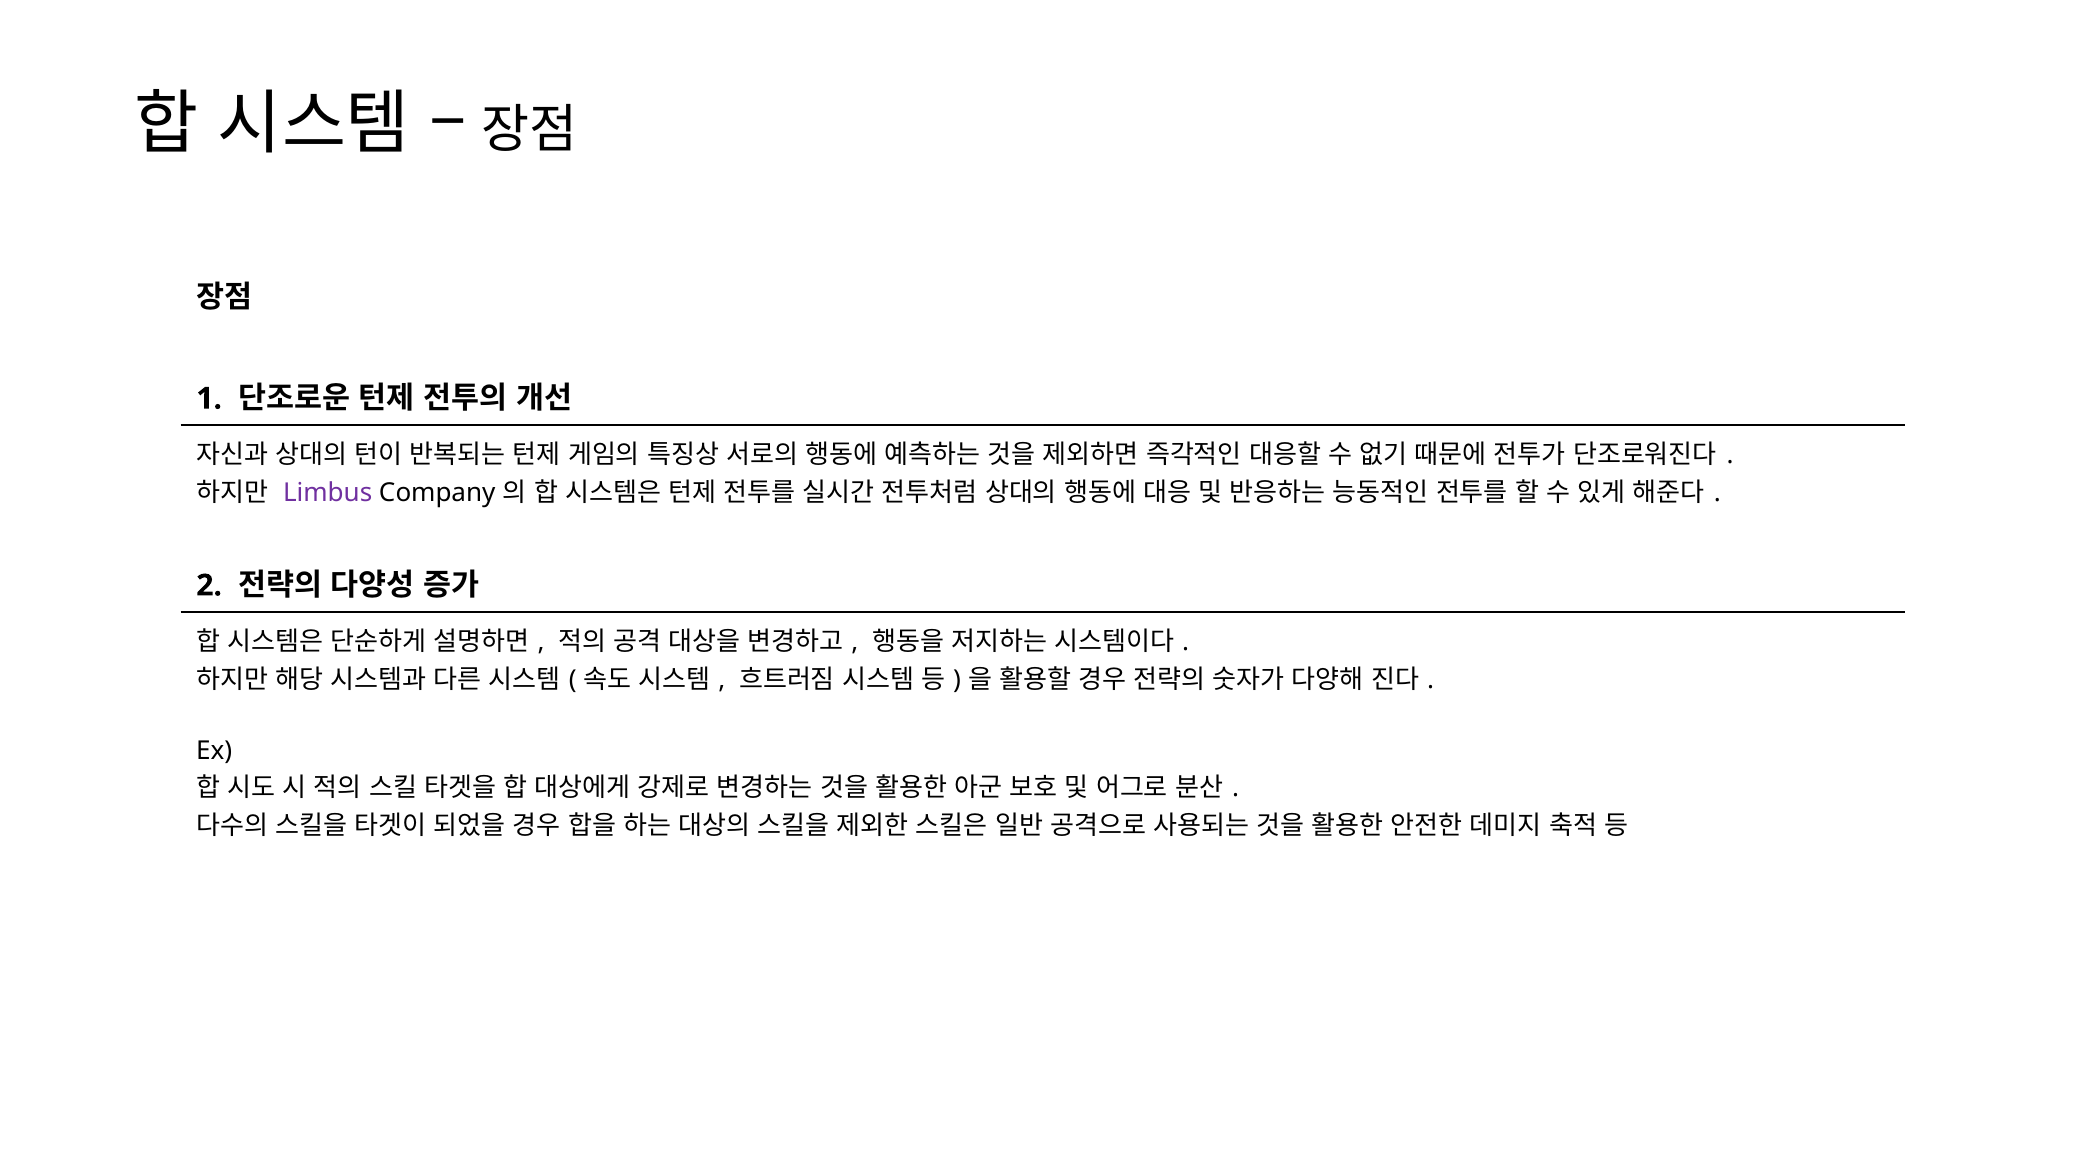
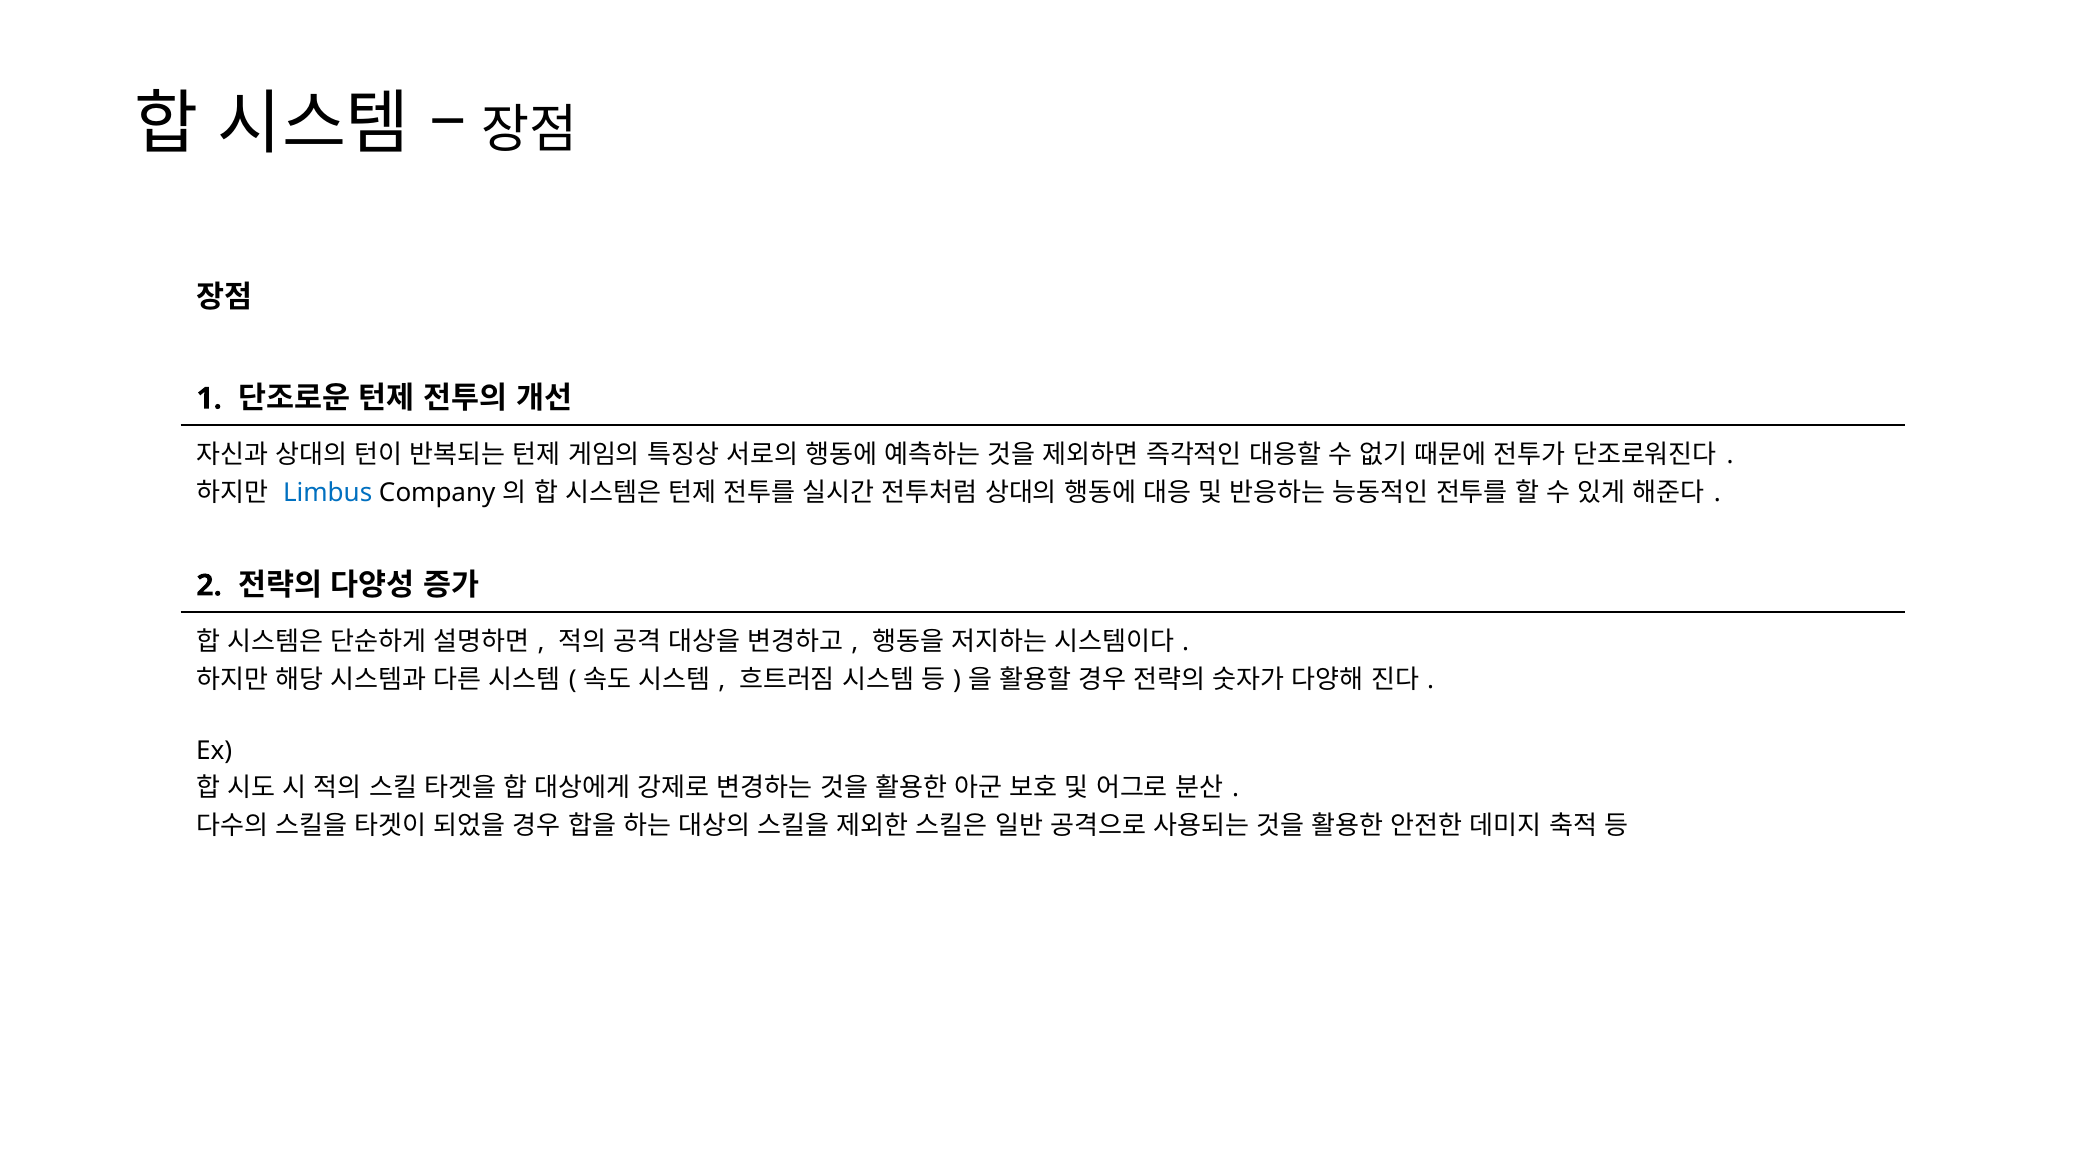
Limbus colour: purple -> blue
